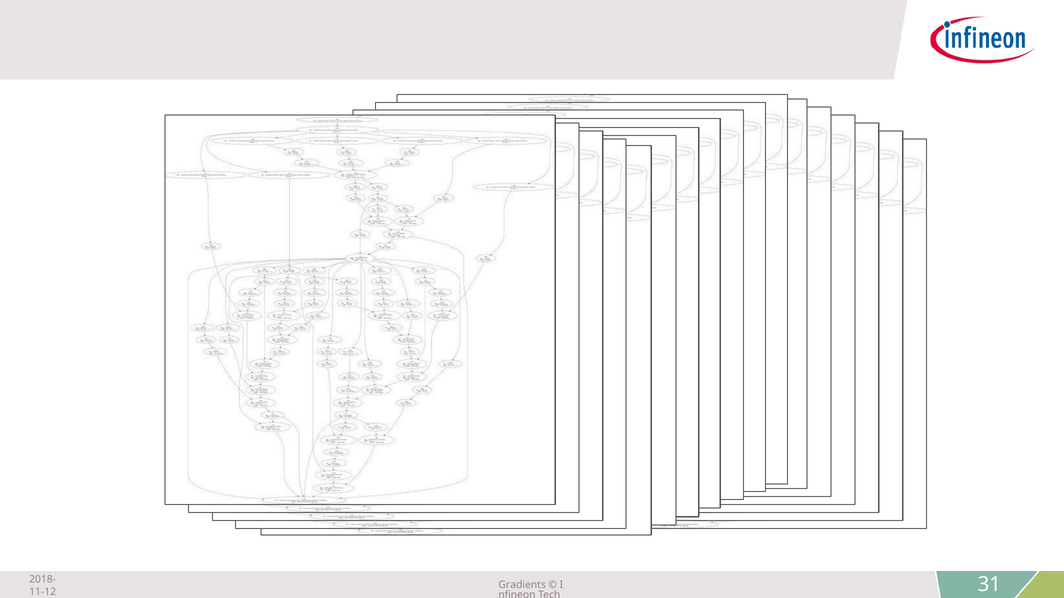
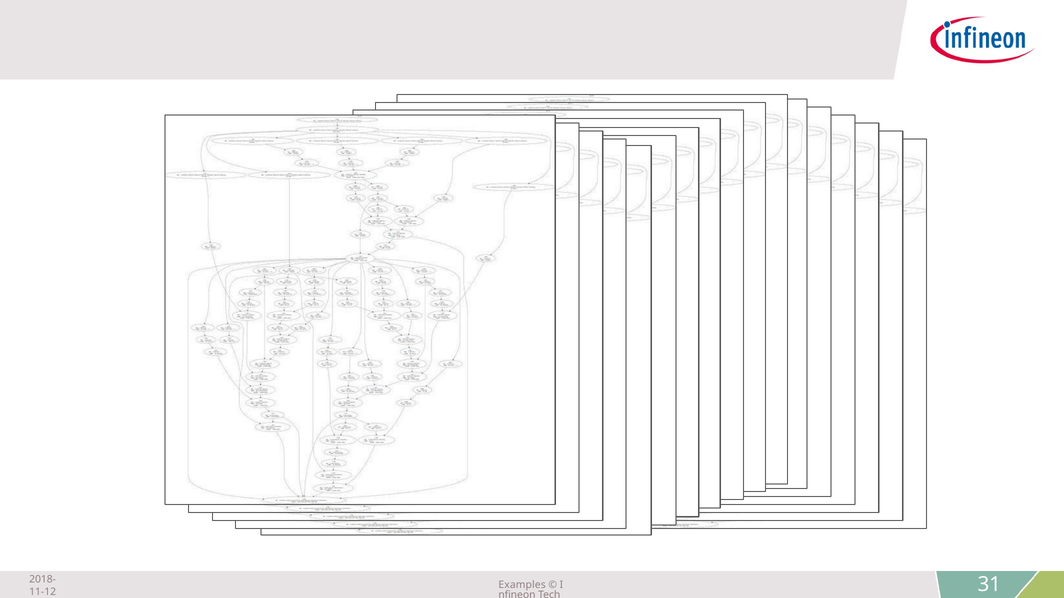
Gradients: Gradients -> Examples
